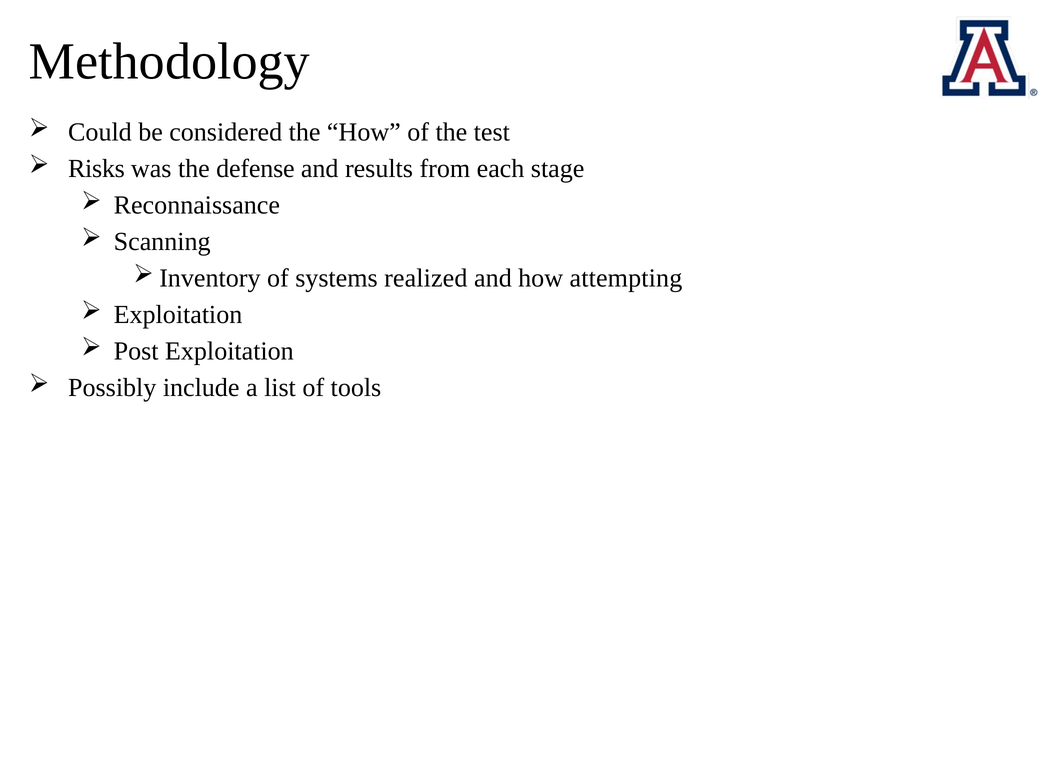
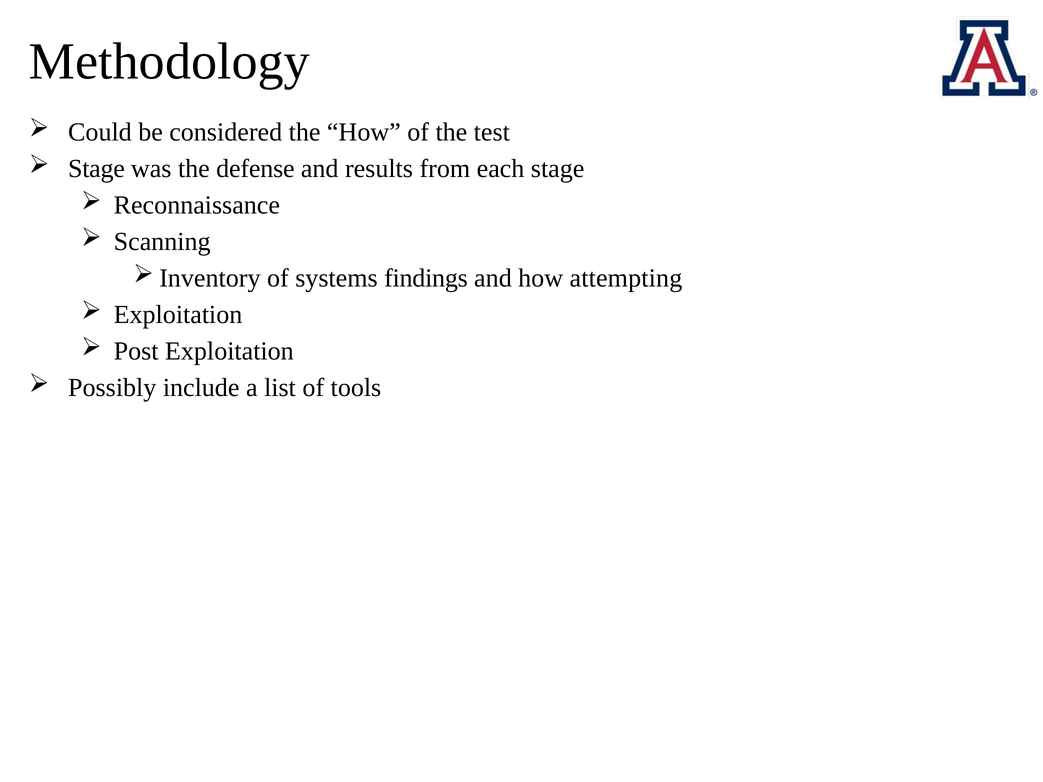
Risks at (96, 169): Risks -> Stage
realized: realized -> findings
